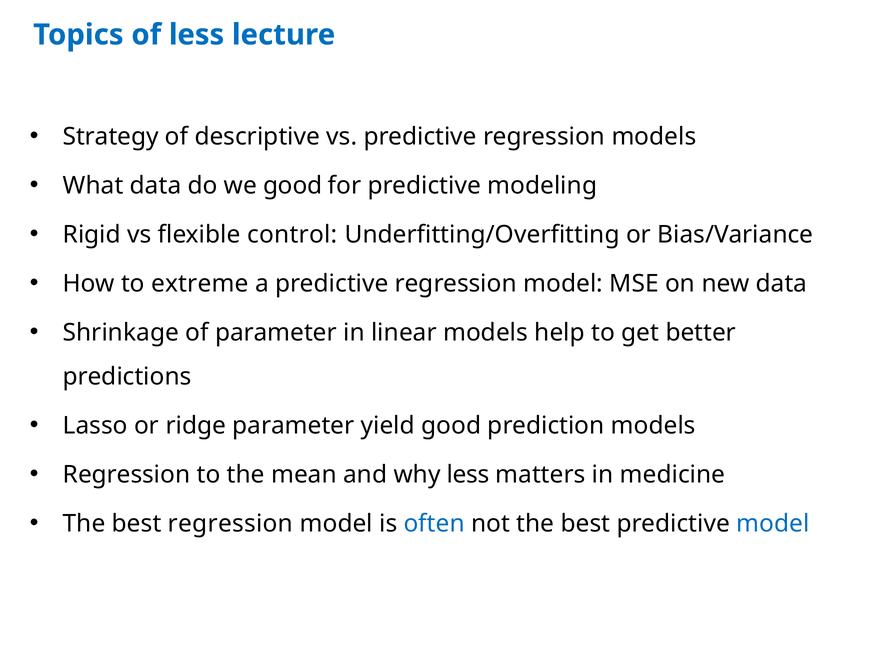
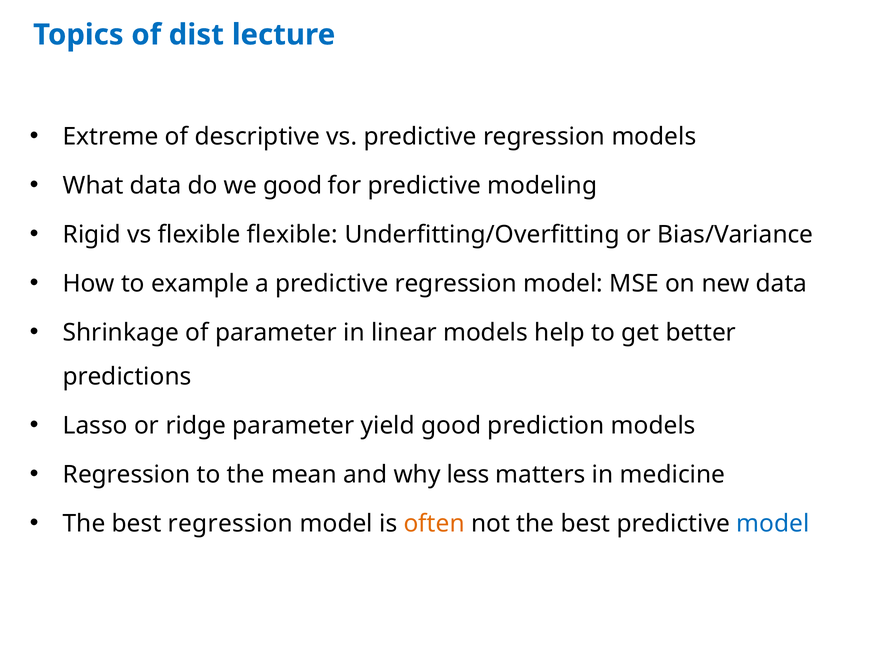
of less: less -> dist
Strategy: Strategy -> Extreme
flexible control: control -> flexible
extreme: extreme -> example
often colour: blue -> orange
